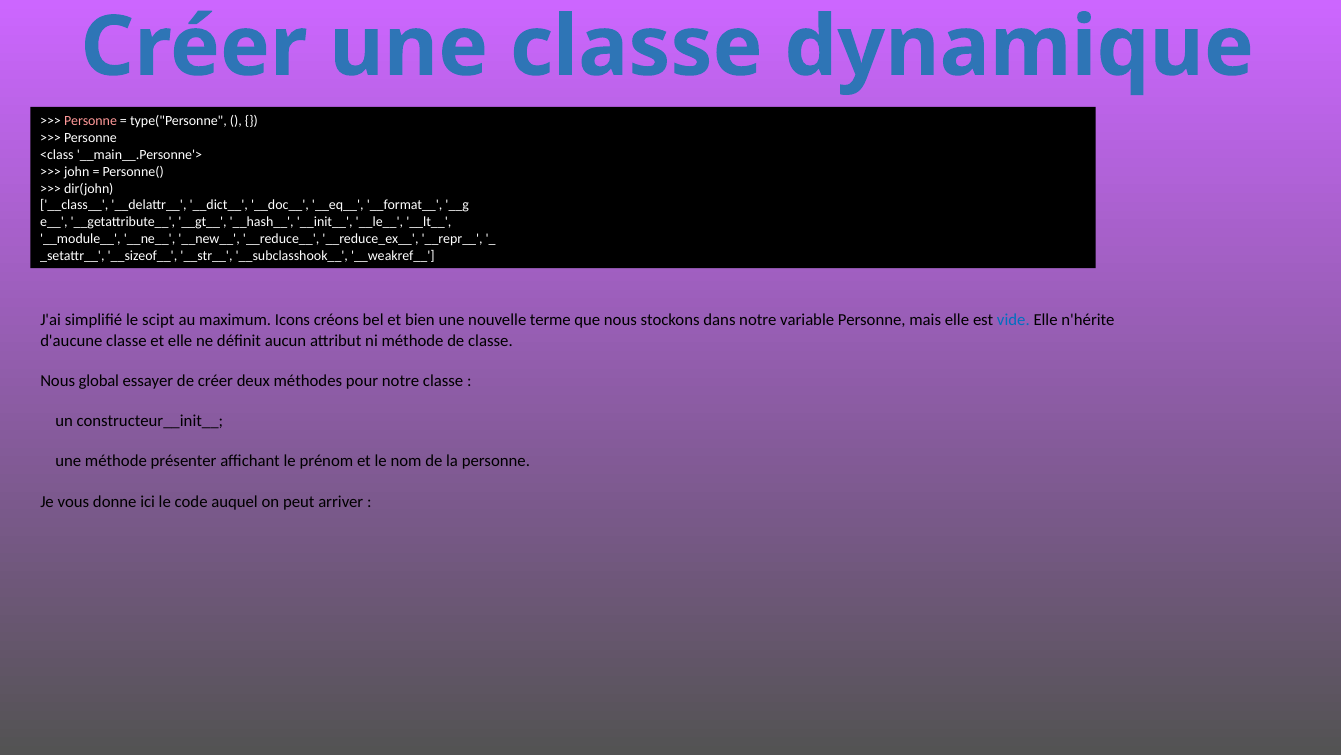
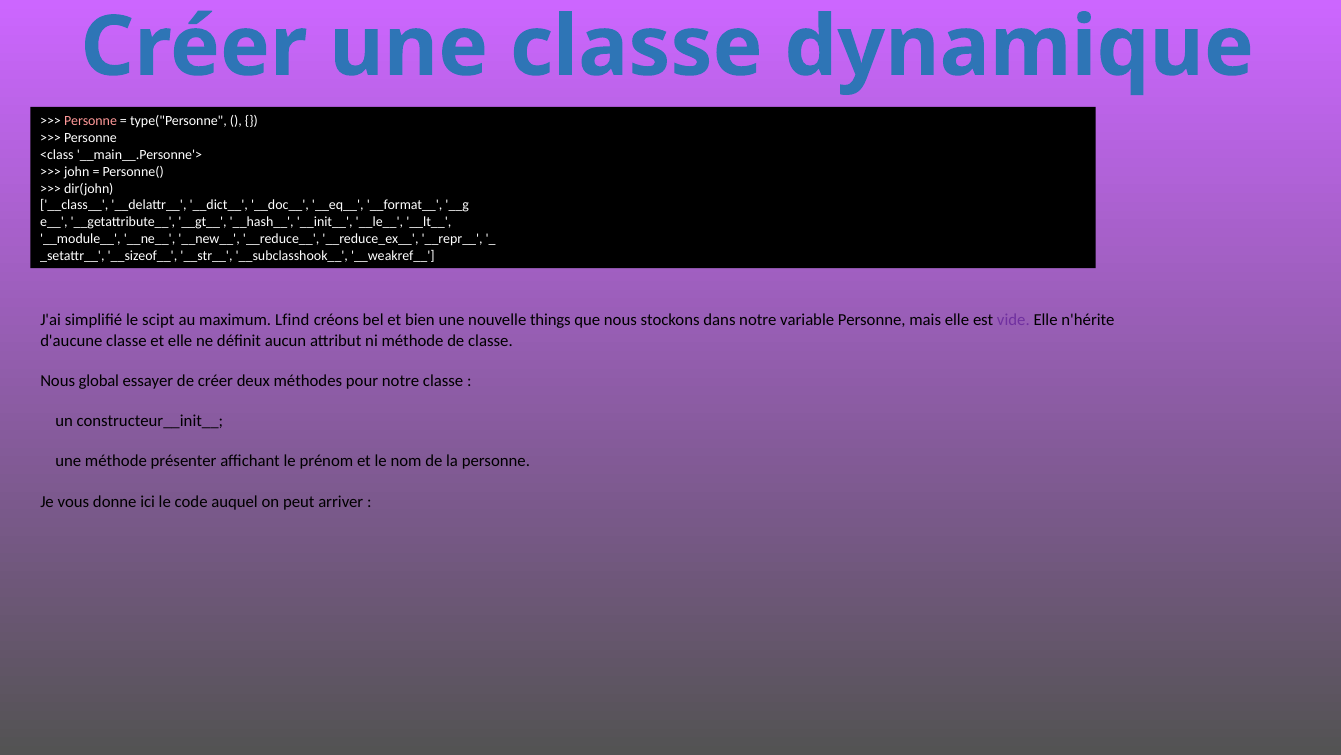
Icons: Icons -> Lfind
terme: terme -> things
vide colour: blue -> purple
